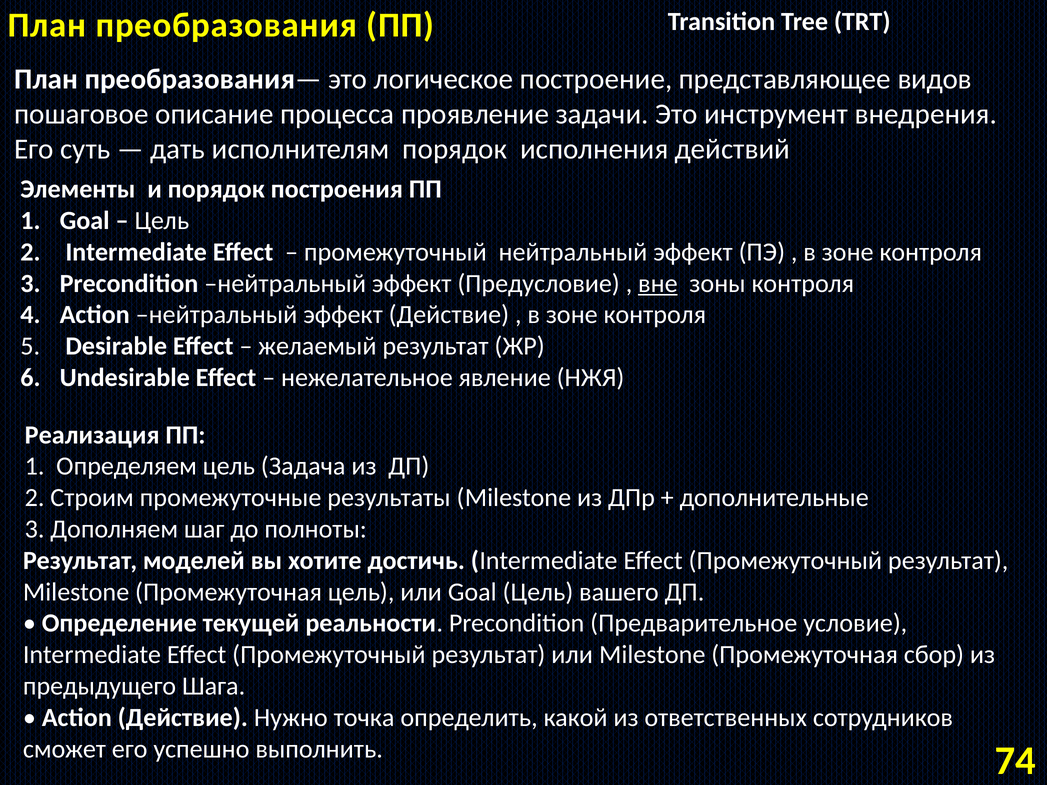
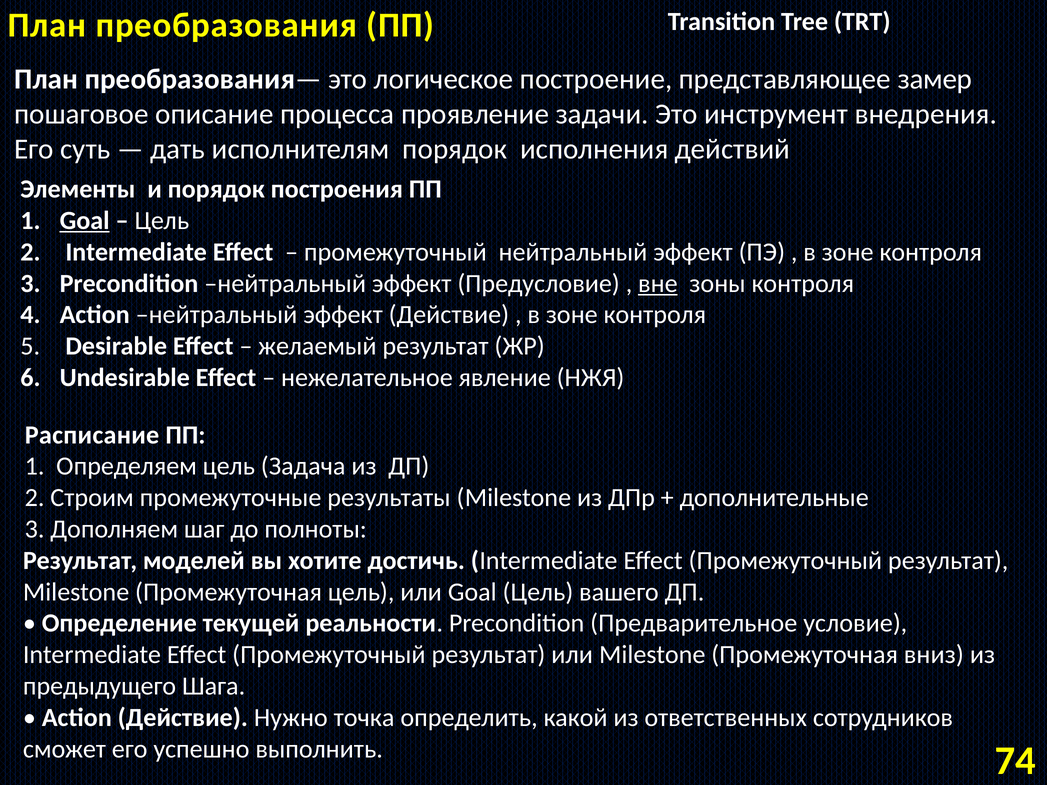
видов: видов -> замер
Goal at (85, 221) underline: none -> present
Реализация: Реализация -> Расписание
сбор: сбор -> вниз
